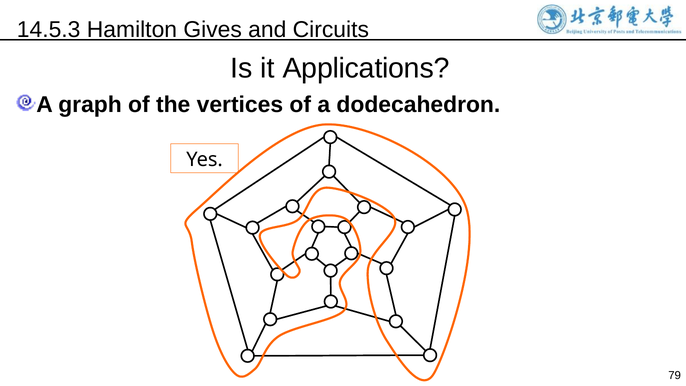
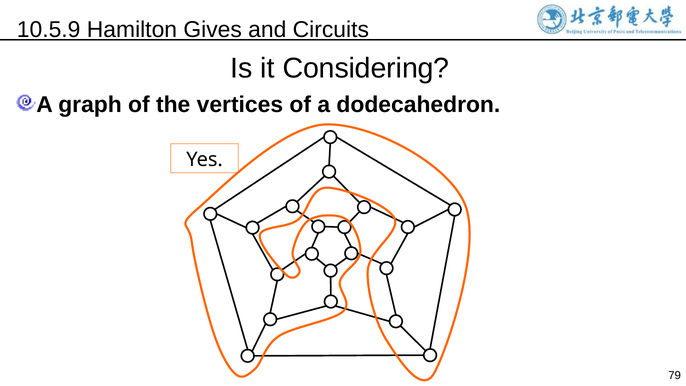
14.5.3: 14.5.3 -> 10.5.9
Applications: Applications -> Considering
